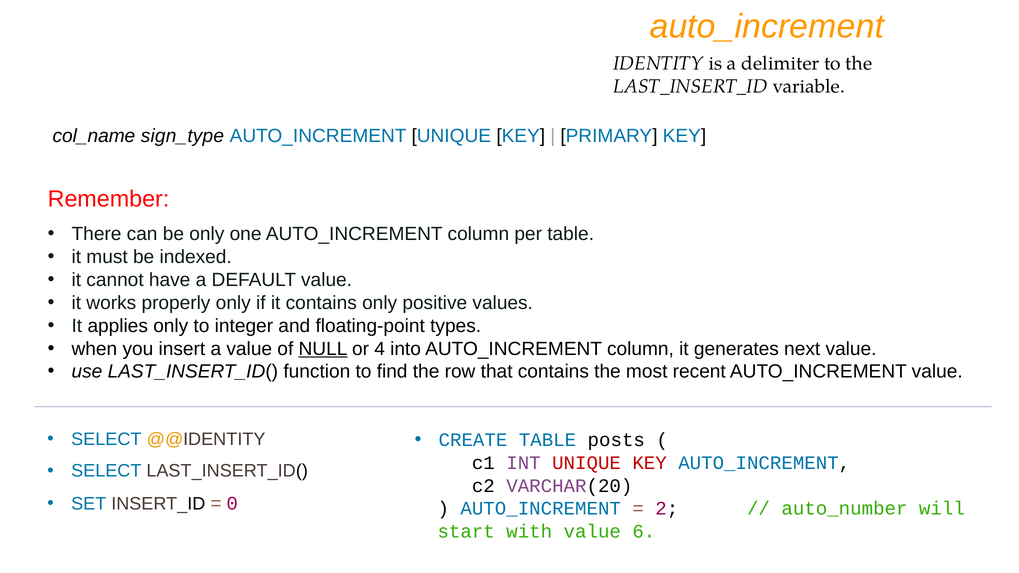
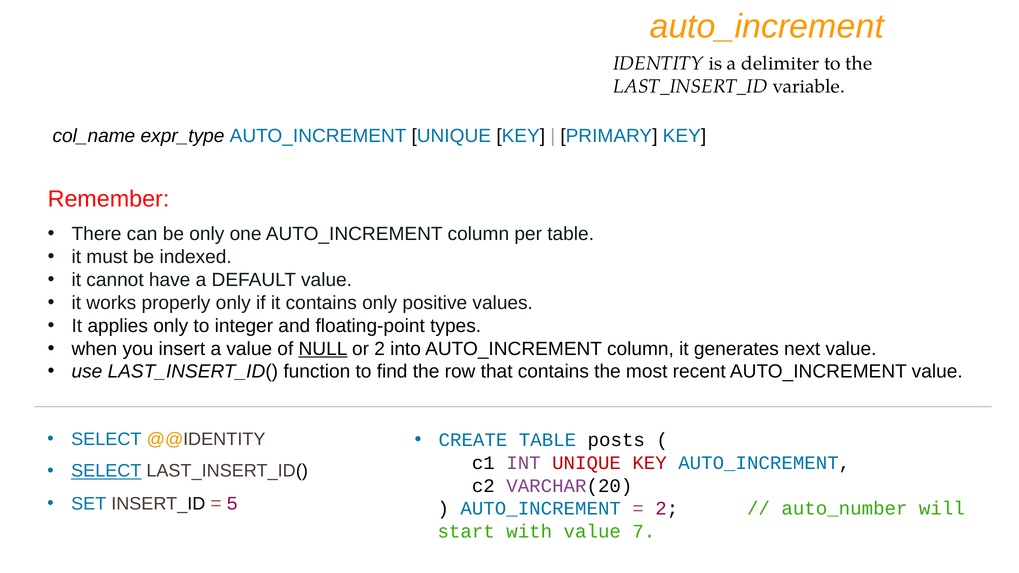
sign_type: sign_type -> expr_type
or 4: 4 -> 2
SELECT at (106, 471) underline: none -> present
0: 0 -> 5
6: 6 -> 7
